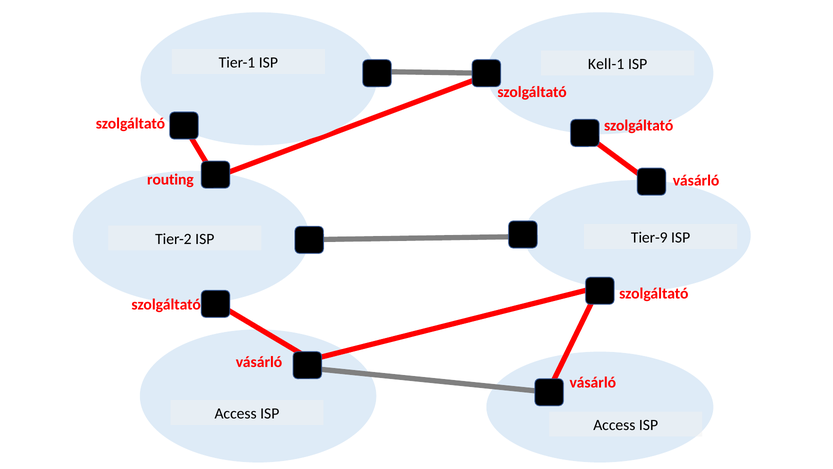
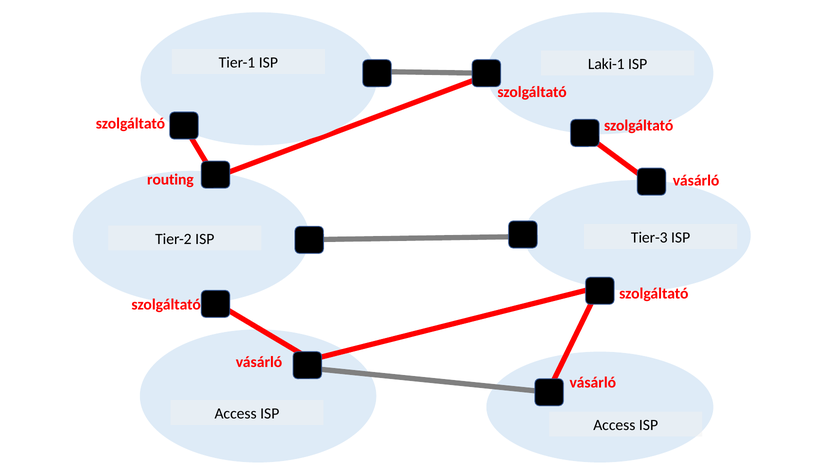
Kell-1: Kell-1 -> Laki-1
Tier-9: Tier-9 -> Tier-3
